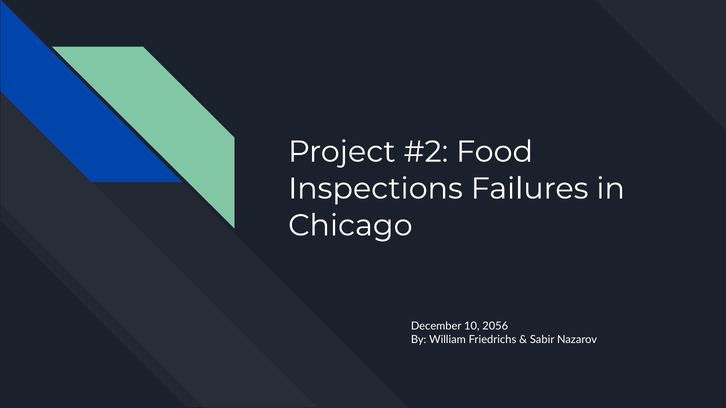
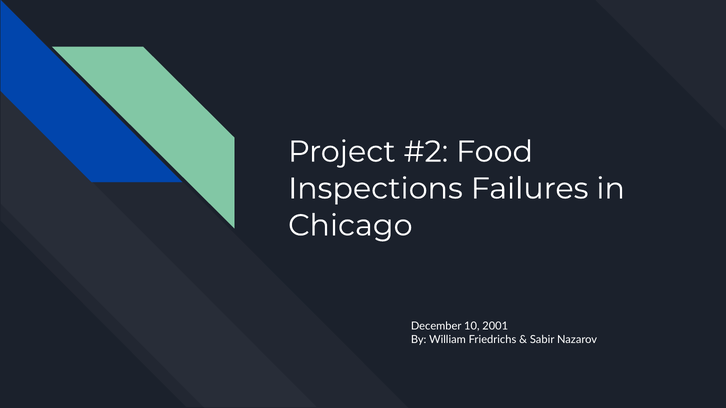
2056: 2056 -> 2001
